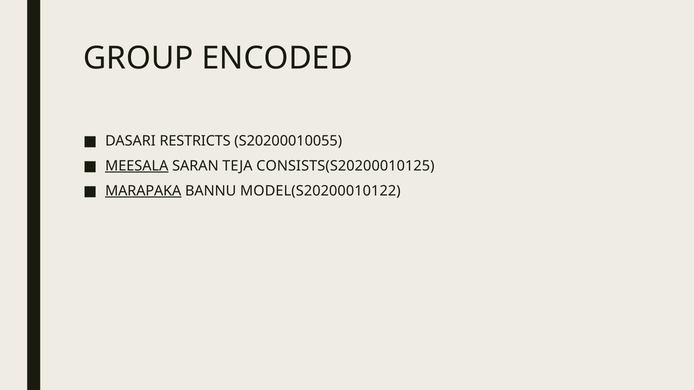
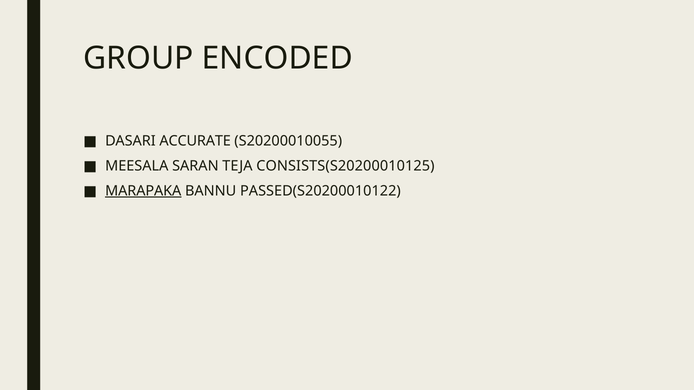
RESTRICTS: RESTRICTS -> ACCURATE
MEESALA underline: present -> none
MODEL(S20200010122: MODEL(S20200010122 -> PASSED(S20200010122
